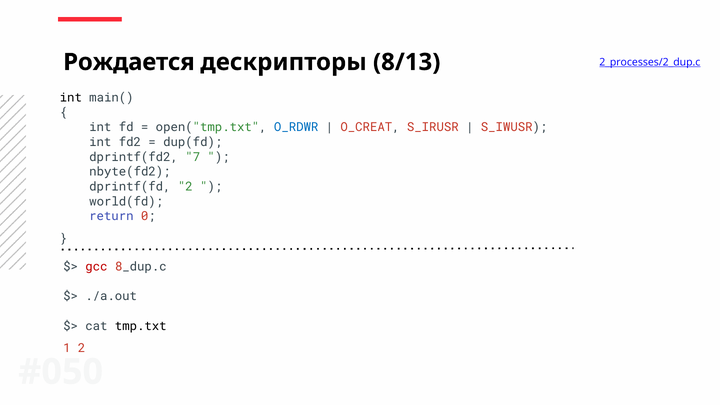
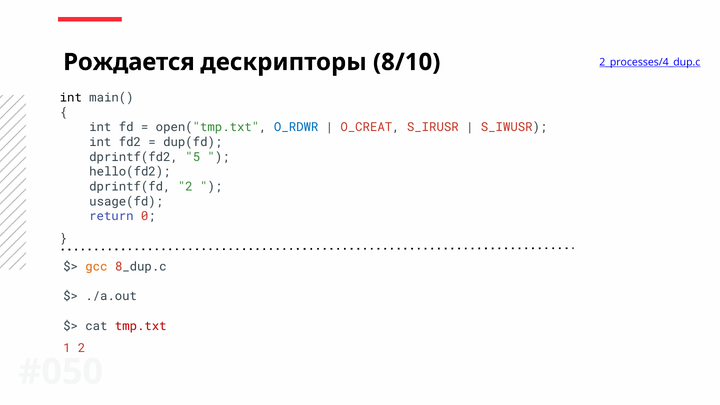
8/13: 8/13 -> 8/10
2_processes/2_dup.c: 2_processes/2_dup.c -> 2_processes/4_dup.c
7: 7 -> 5
nbyte(fd2: nbyte(fd2 -> hello(fd2
world(fd: world(fd -> usage(fd
gcc colour: red -> orange
tmp.txt colour: black -> red
